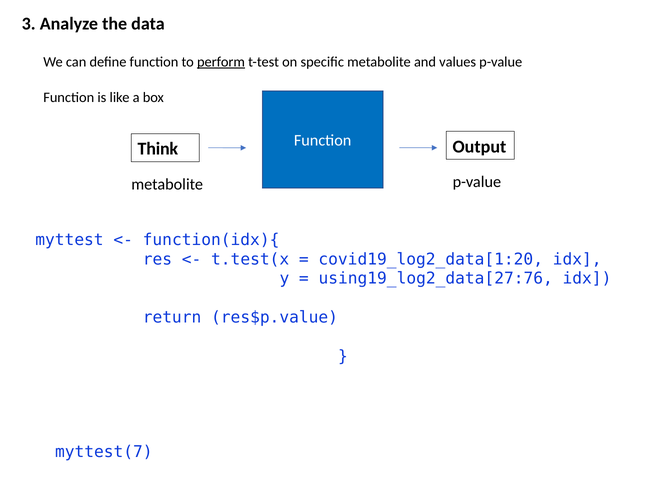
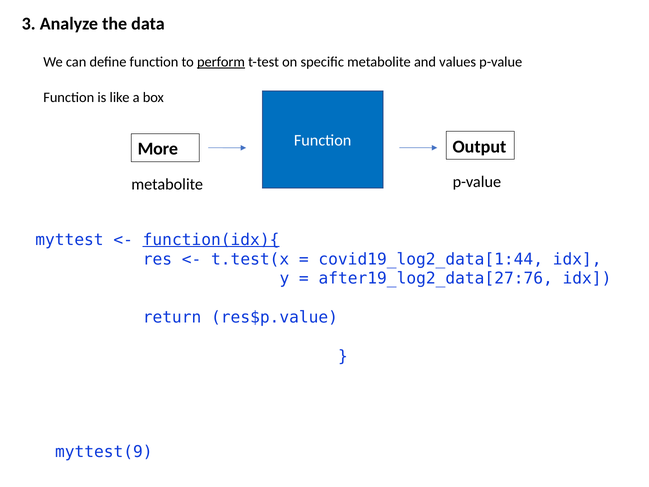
Think: Think -> More
function(idx){ underline: none -> present
covid19_log2_data[1:20: covid19_log2_data[1:20 -> covid19_log2_data[1:44
using19_log2_data[27:76: using19_log2_data[27:76 -> after19_log2_data[27:76
myttest(7: myttest(7 -> myttest(9
